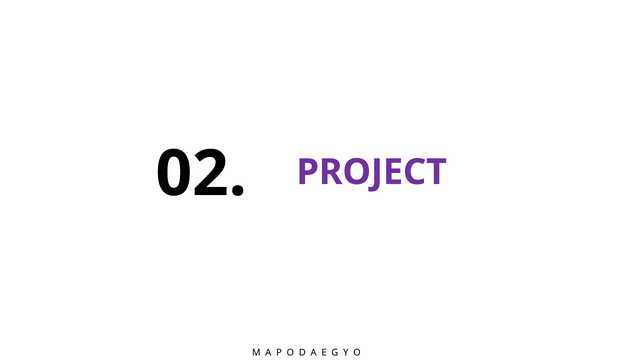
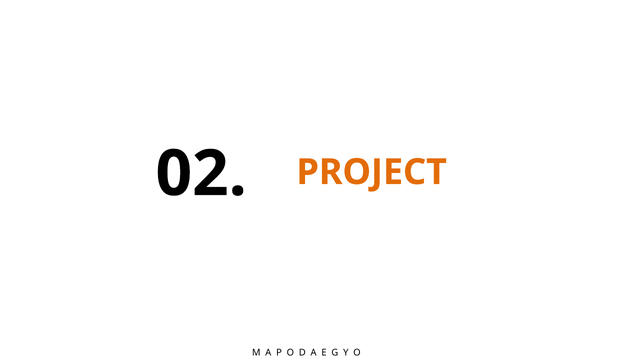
PROJECT colour: purple -> orange
